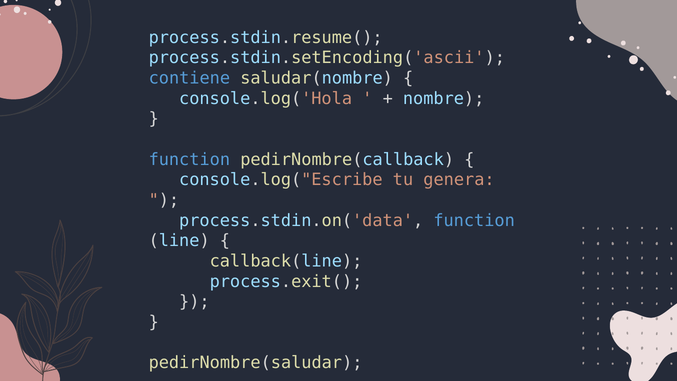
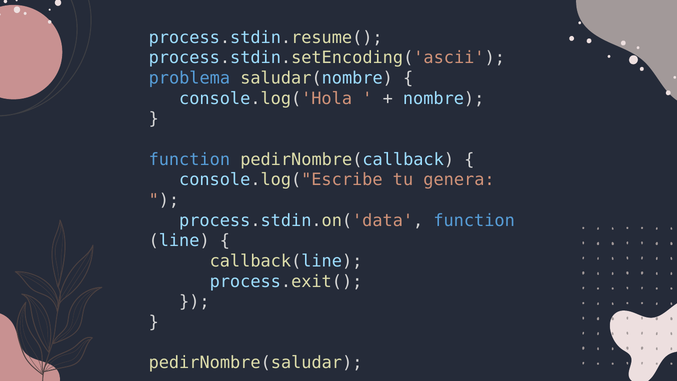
contiene: contiene -> problema
